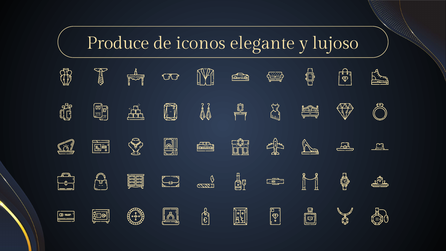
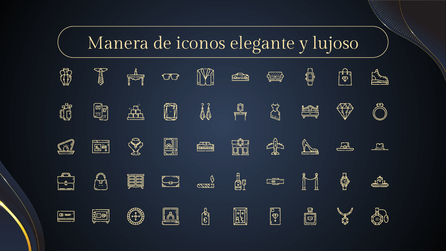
Produce: Produce -> Manera
